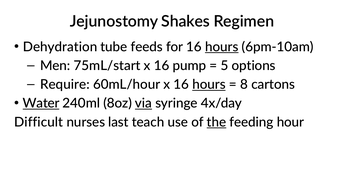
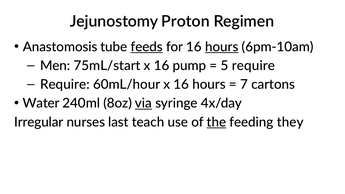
Shakes: Shakes -> Proton
Dehydration: Dehydration -> Anastomosis
feeds underline: none -> present
5 options: options -> require
hours at (209, 85) underline: present -> none
8: 8 -> 7
Water underline: present -> none
Difficult: Difficult -> Irregular
hour: hour -> they
